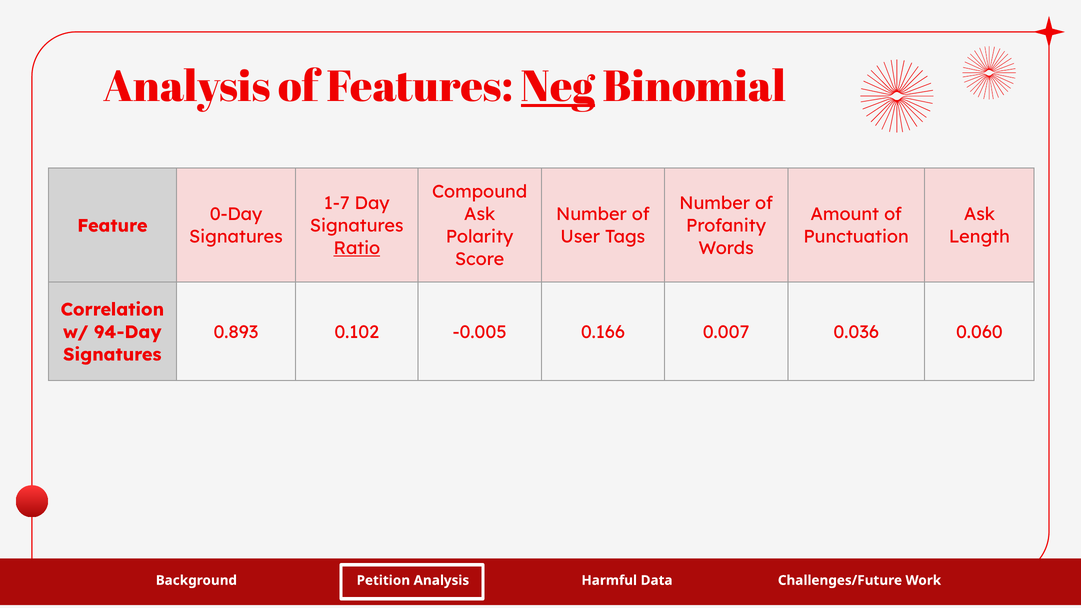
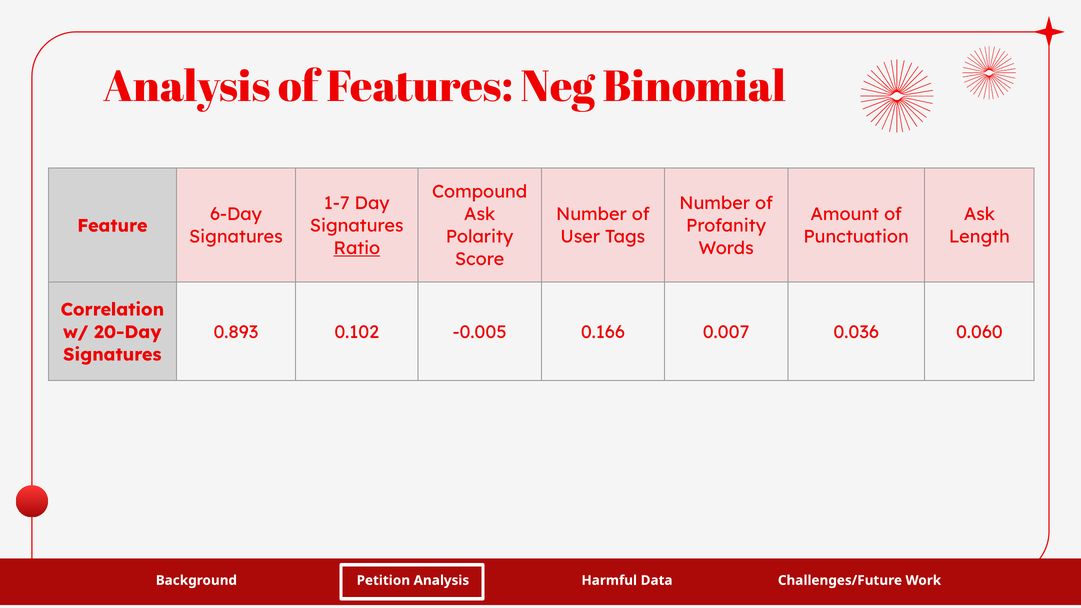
Neg underline: present -> none
0-Day: 0-Day -> 6-Day
94-Day: 94-Day -> 20-Day
